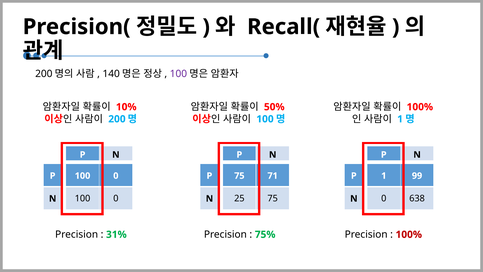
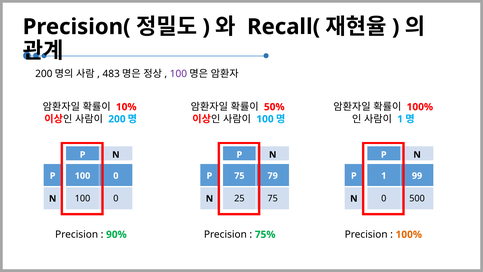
140: 140 -> 483
71: 71 -> 79
638: 638 -> 500
31%: 31% -> 90%
100% at (409, 234) colour: red -> orange
